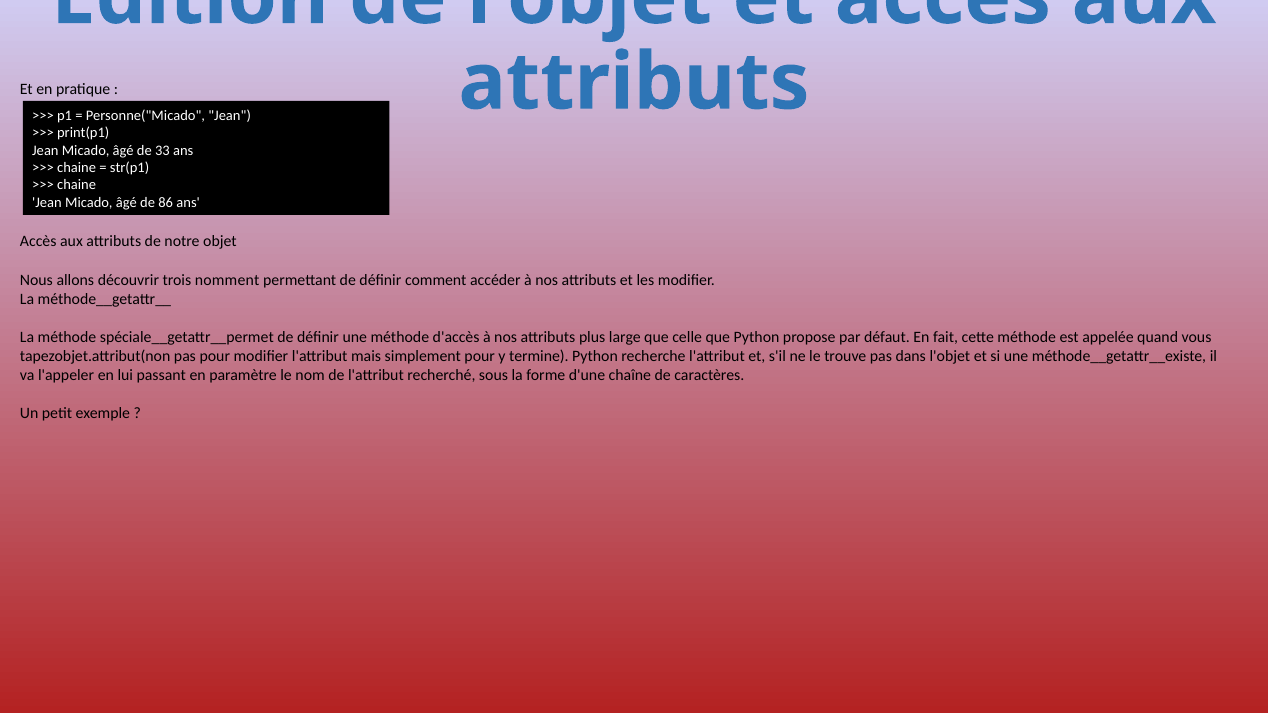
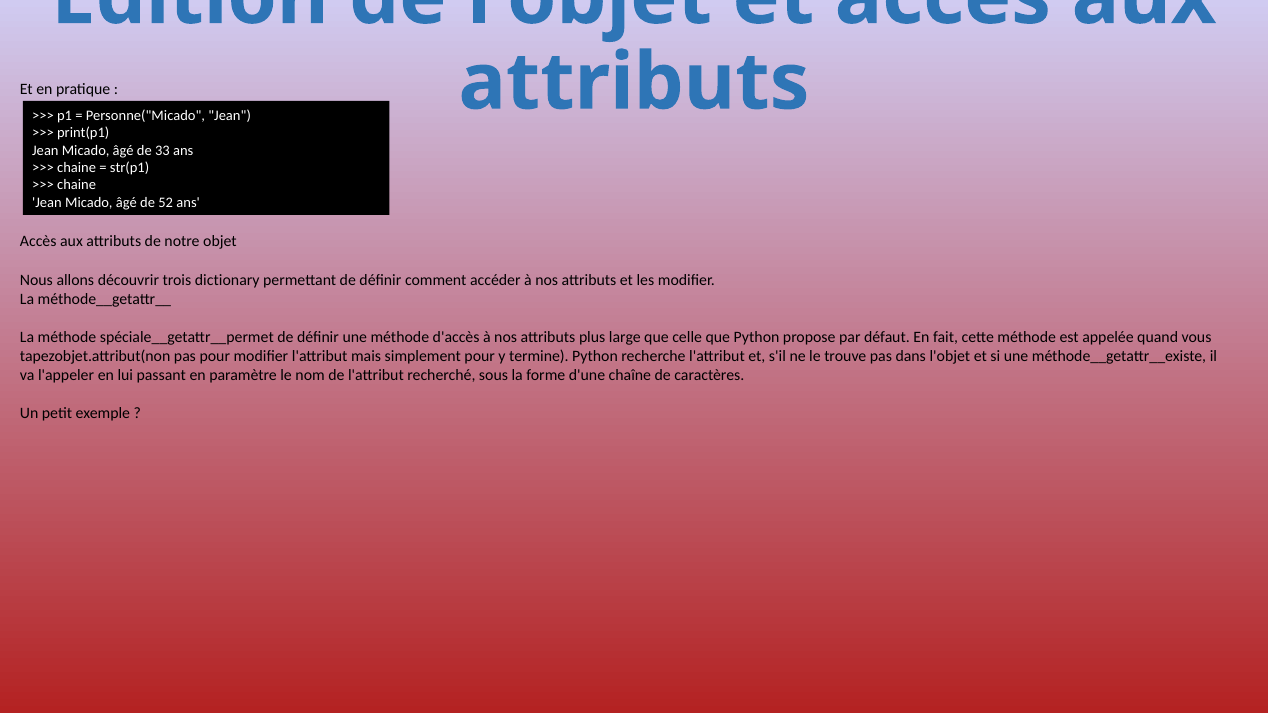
86: 86 -> 52
nomment: nomment -> dictionary
